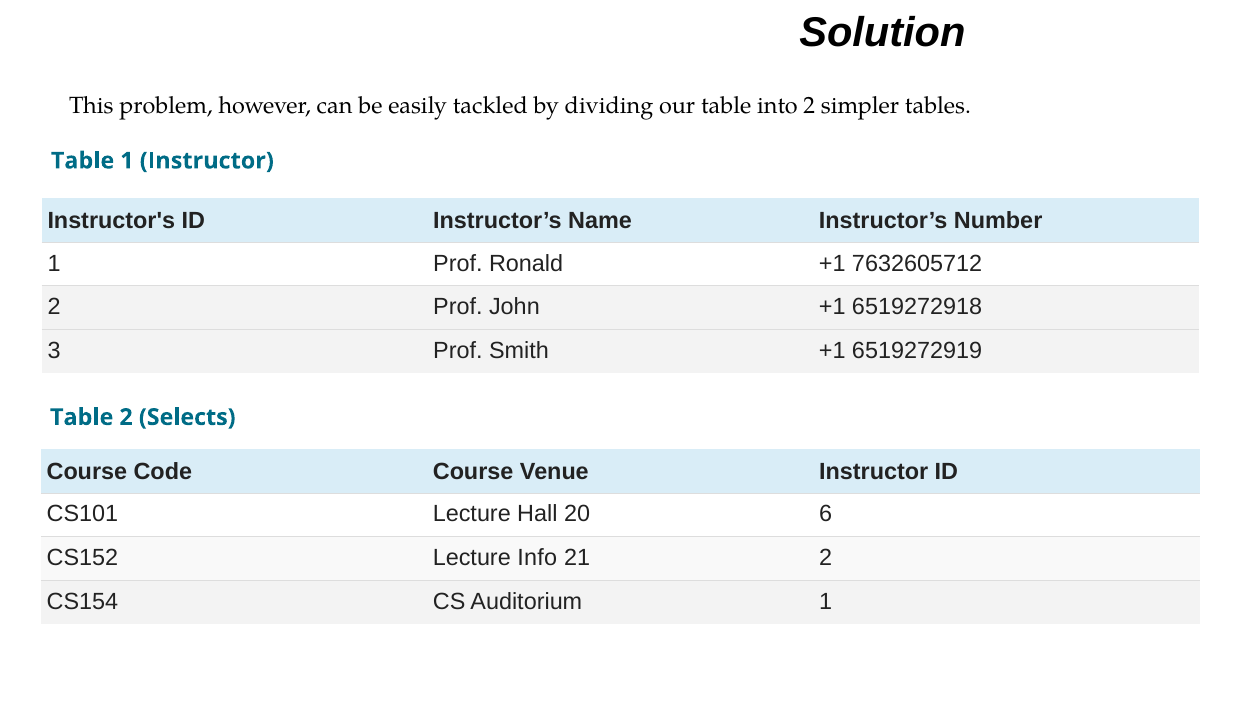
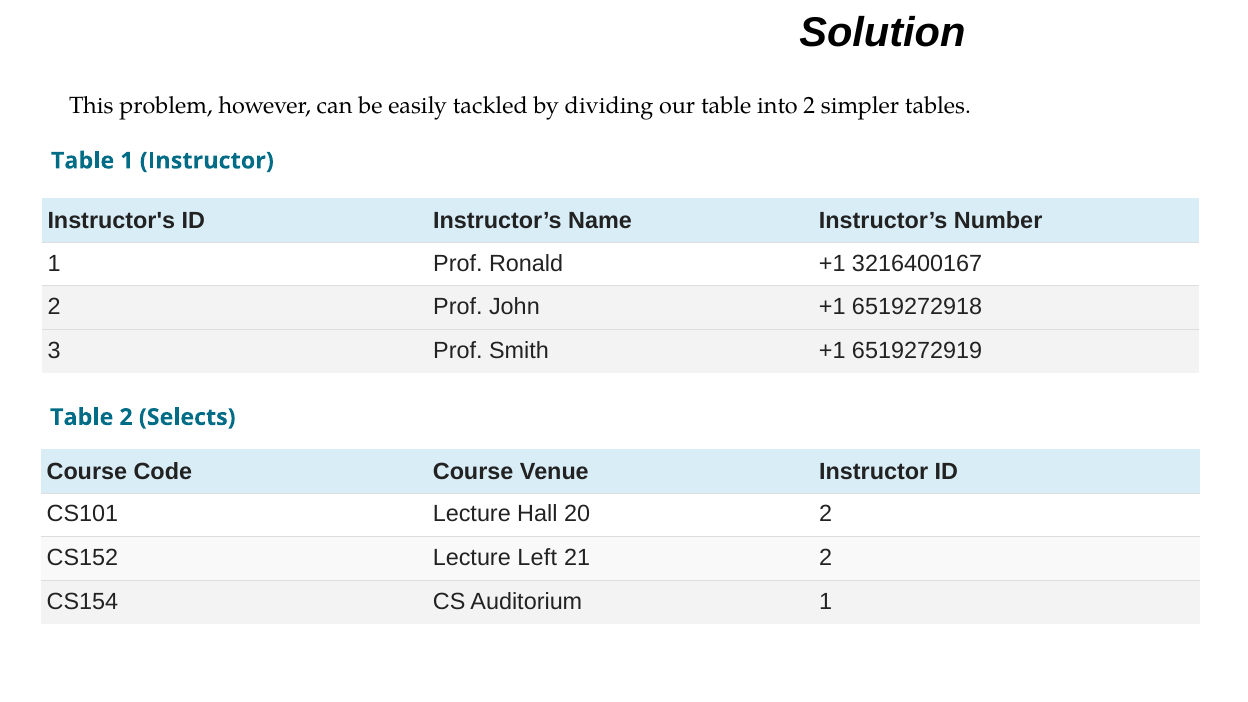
7632605712: 7632605712 -> 3216400167
20 6: 6 -> 2
Info: Info -> Left
